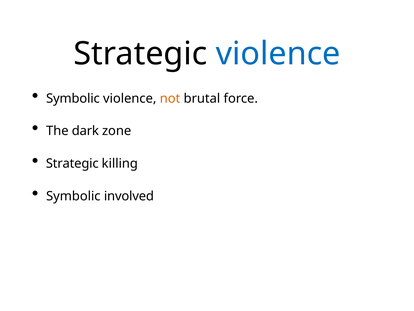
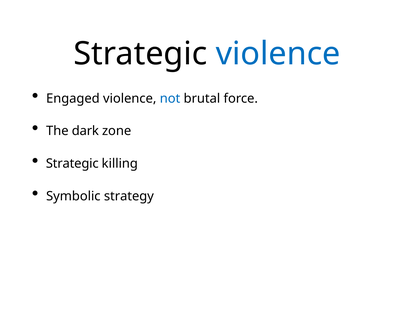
Symbolic at (73, 98): Symbolic -> Engaged
not colour: orange -> blue
involved: involved -> strategy
